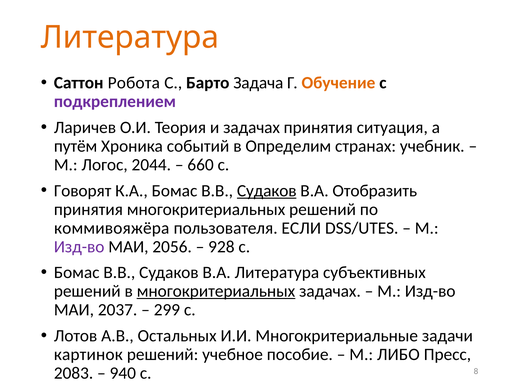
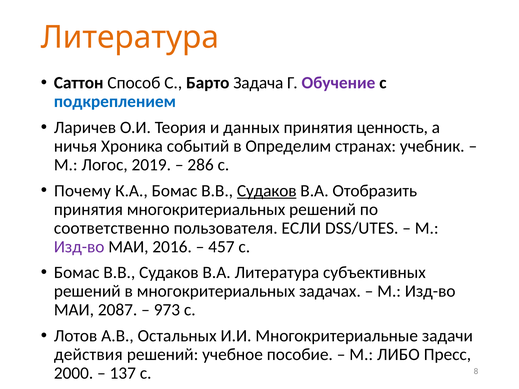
Робота: Робота -> Способ
Обучение colour: orange -> purple
подкреплением colour: purple -> blue
и задачах: задачах -> данных
ситуация: ситуация -> ценность
путём: путём -> ничья
2044: 2044 -> 2019
660: 660 -> 286
Говорят: Говорят -> Почему
коммивояжёра: коммивояжёра -> соответственно
2056: 2056 -> 2016
928: 928 -> 457
многокритериальных at (216, 291) underline: present -> none
2037: 2037 -> 2087
299: 299 -> 973
картинок: картинок -> действия
2083: 2083 -> 2000
940: 940 -> 137
